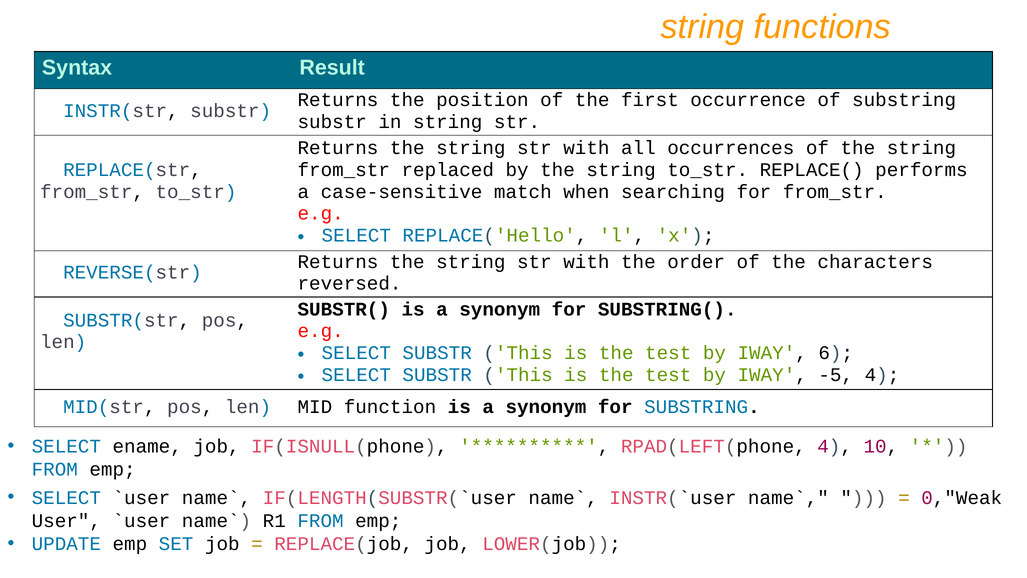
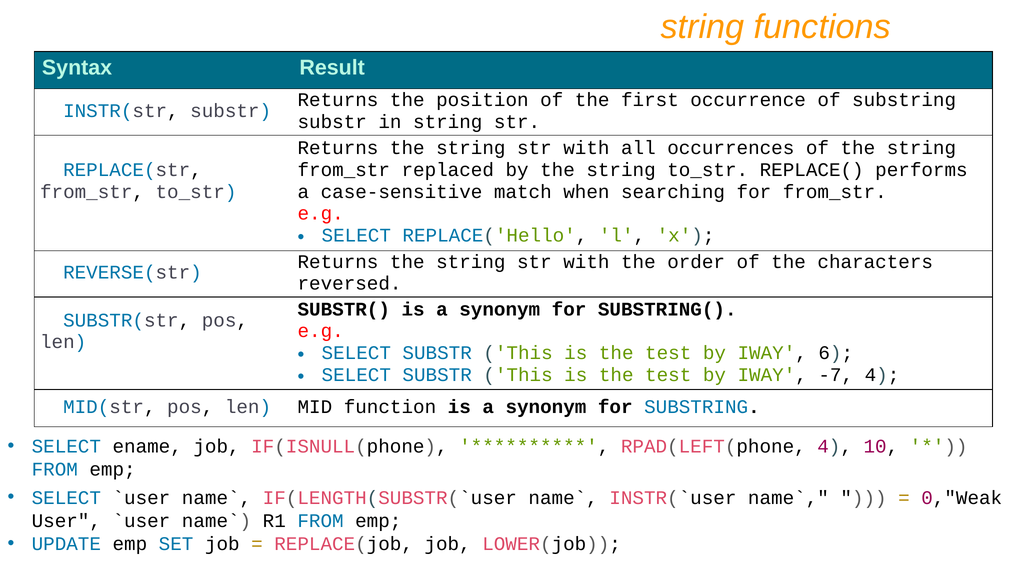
-5: -5 -> -7
